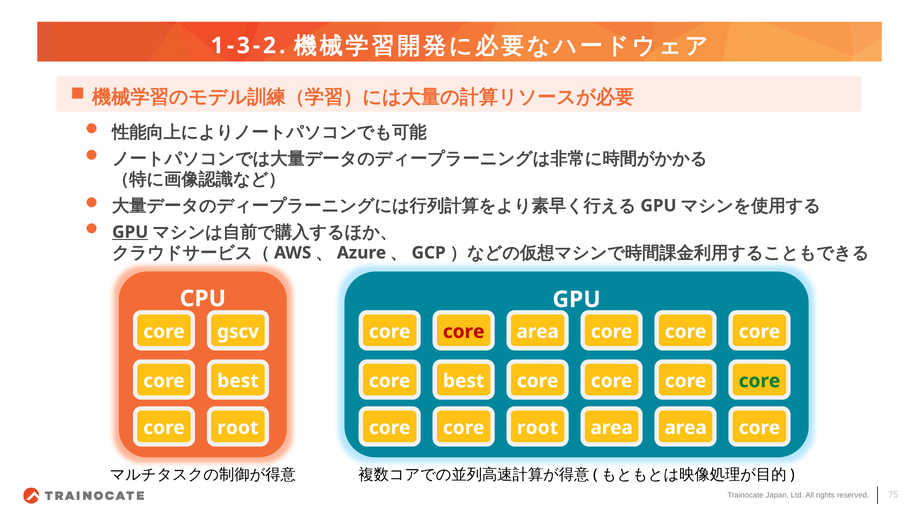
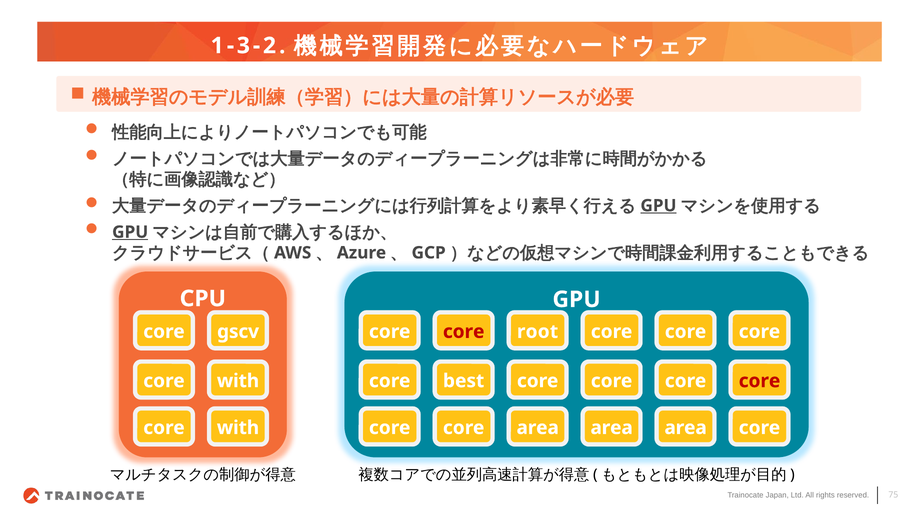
GPU at (658, 206) underline: none -> present
area at (538, 332): area -> root
best at (238, 381): best -> with
core at (759, 381) colour: green -> red
root at (238, 428): root -> with
root at (538, 428): root -> area
